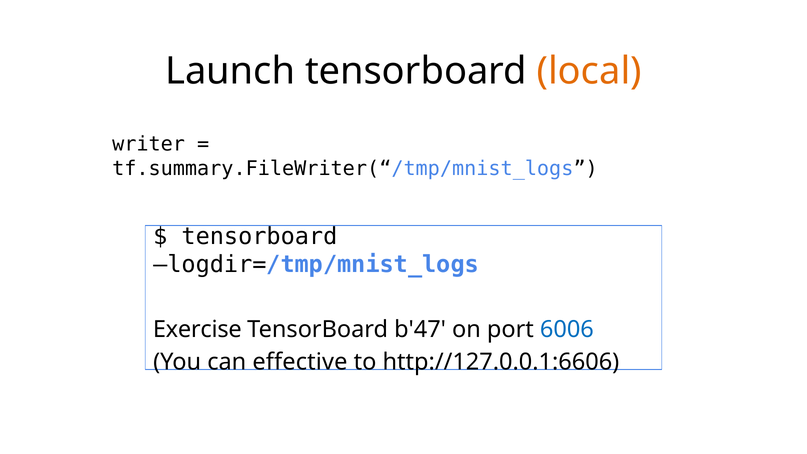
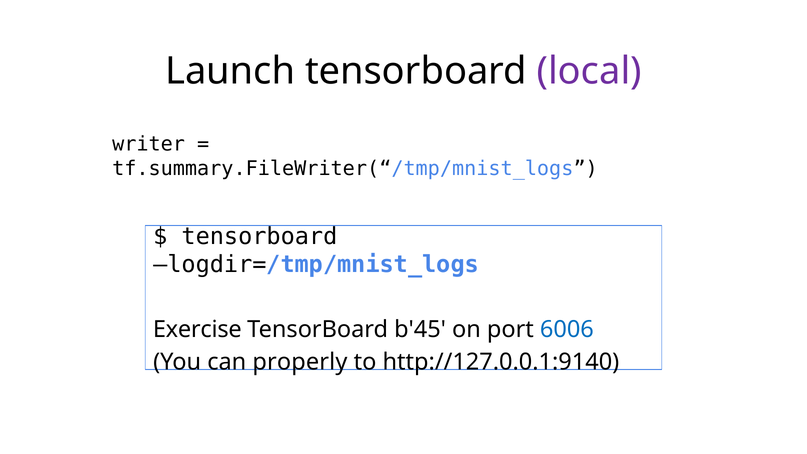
local colour: orange -> purple
b'47: b'47 -> b'45
effective: effective -> properly
http://127.0.0.1:6606: http://127.0.0.1:6606 -> http://127.0.0.1:9140
